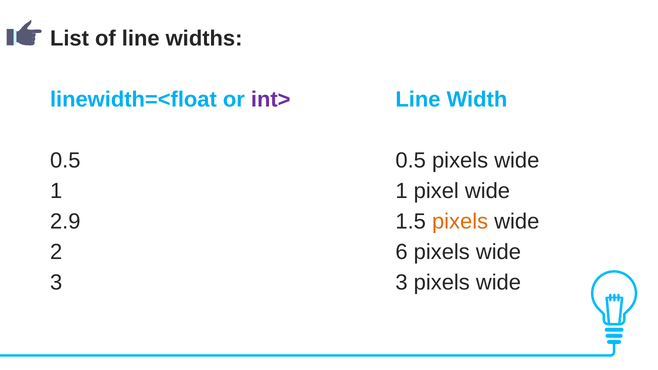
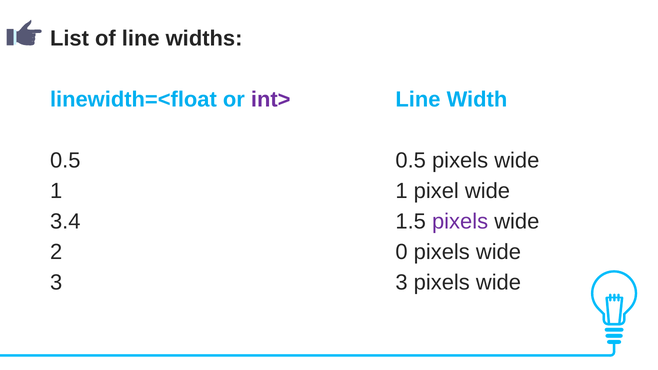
2.9: 2.9 -> 3.4
pixels at (460, 222) colour: orange -> purple
6: 6 -> 0
